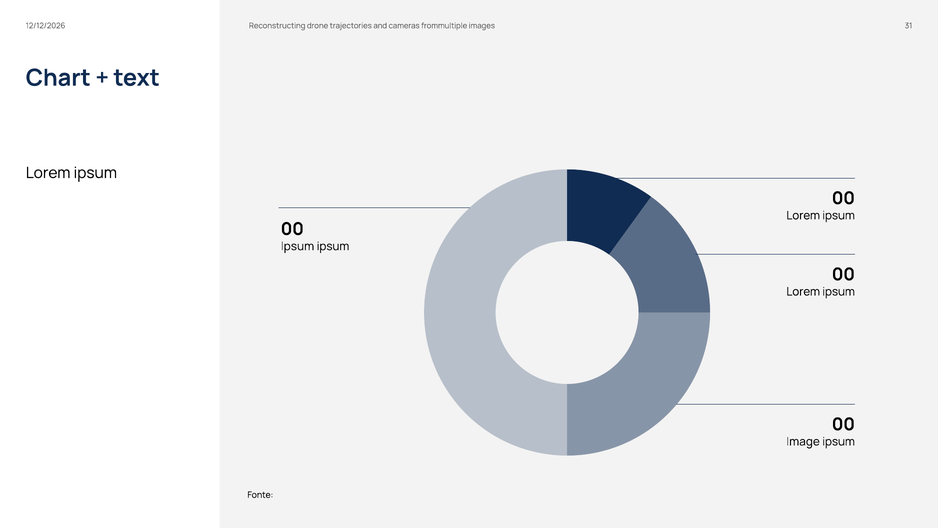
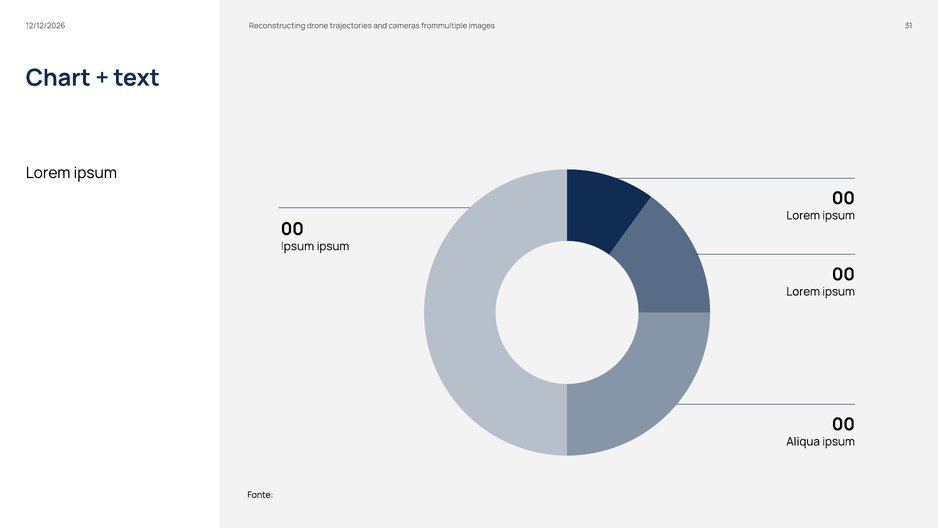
Image: Image -> Aliqua
